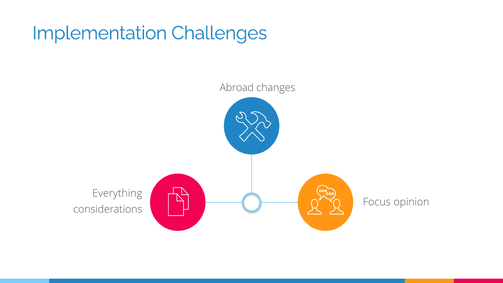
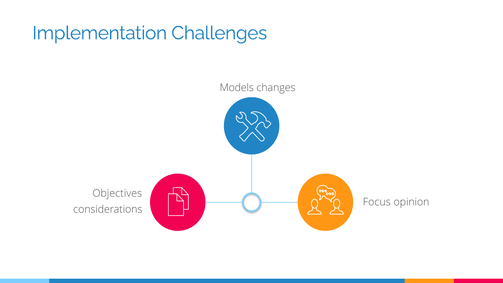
Abroad: Abroad -> Models
Everything: Everything -> Objectives
